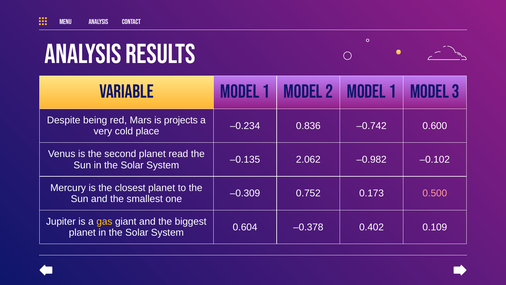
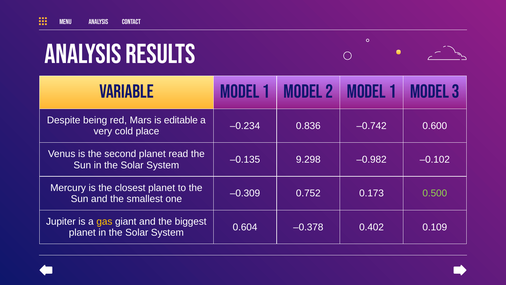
projects: projects -> editable
2.062: 2.062 -> 9.298
0.500 colour: pink -> light green
